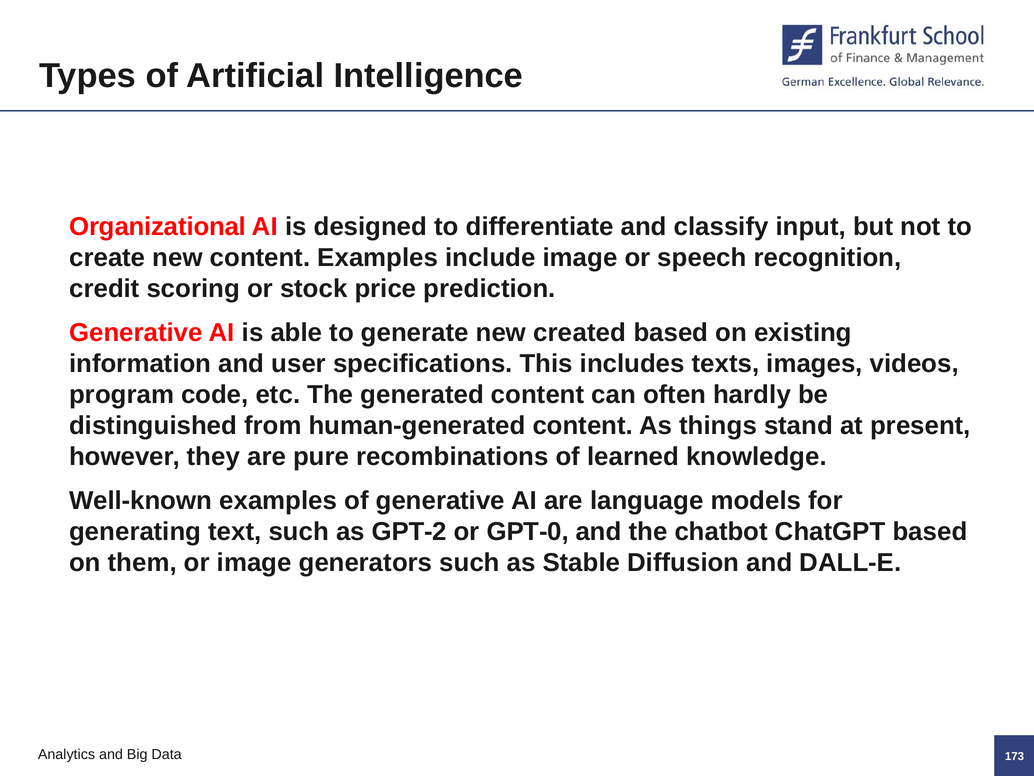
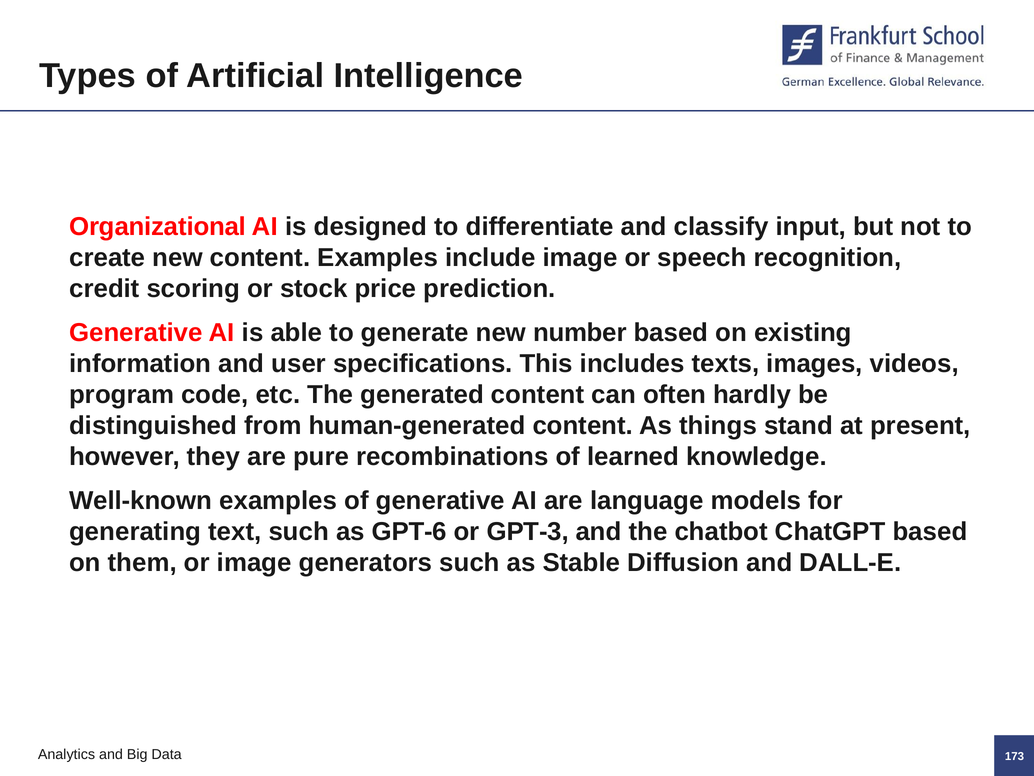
created: created -> number
GPT-2: GPT-2 -> GPT-6
GPT-0: GPT-0 -> GPT-3
